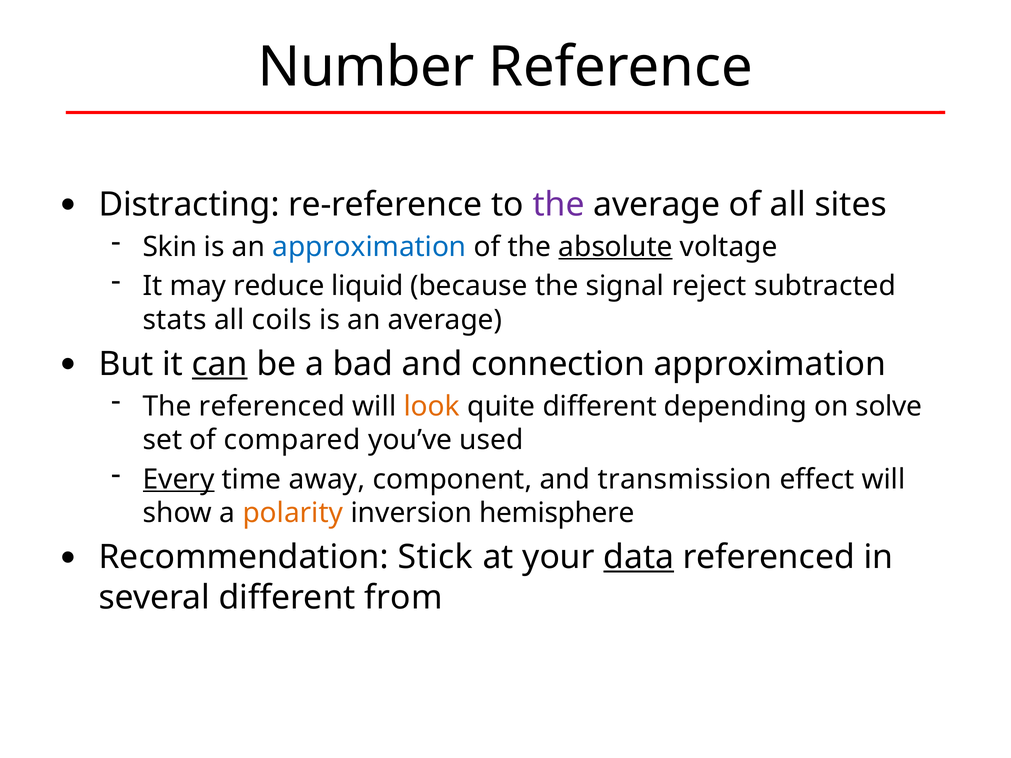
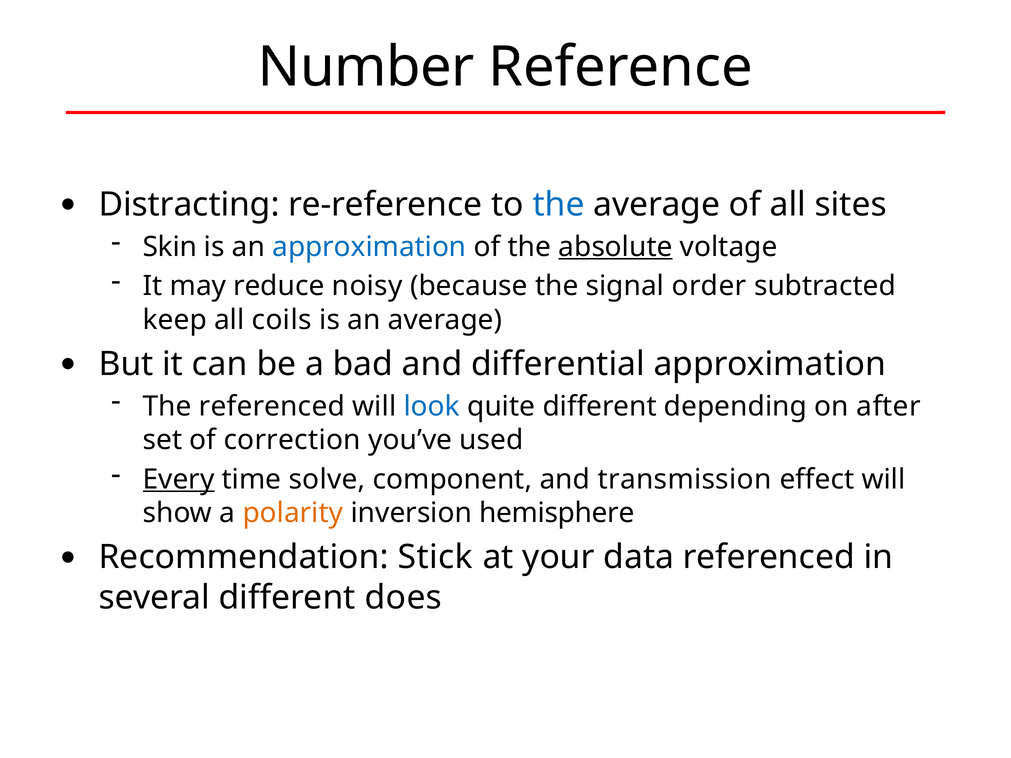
the at (559, 205) colour: purple -> blue
liquid: liquid -> noisy
reject: reject -> order
stats: stats -> keep
can underline: present -> none
connection: connection -> differential
look colour: orange -> blue
solve: solve -> after
compared: compared -> correction
away: away -> solve
data underline: present -> none
from: from -> does
